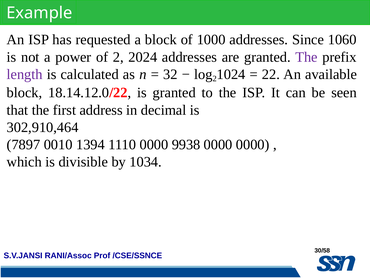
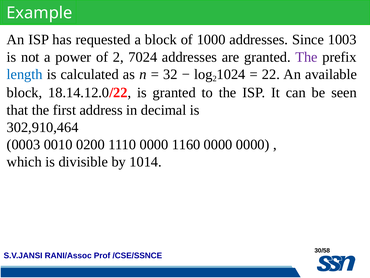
1060: 1060 -> 1003
2024: 2024 -> 7024
length colour: purple -> blue
7897: 7897 -> 0003
1394: 1394 -> 0200
9938: 9938 -> 1160
1034: 1034 -> 1014
